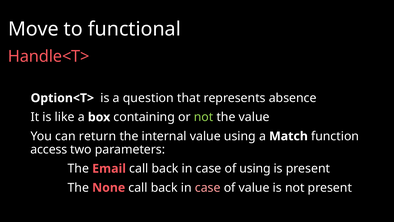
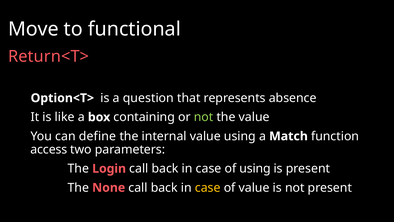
Handle<T>: Handle<T> -> Return<T>
return: return -> define
Email: Email -> Login
case at (208, 187) colour: pink -> yellow
